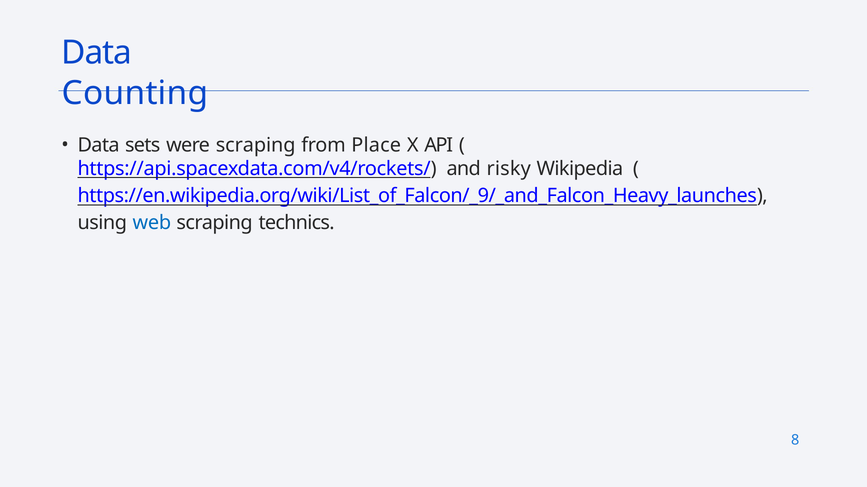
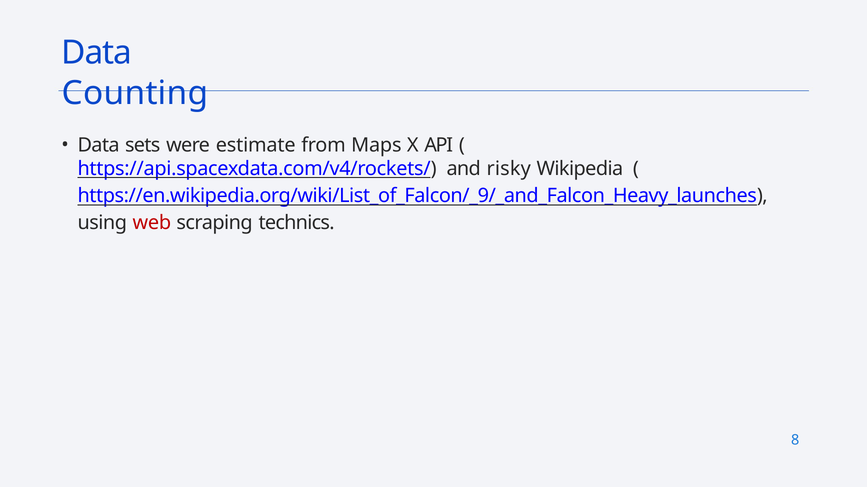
were scraping: scraping -> estimate
Place: Place -> Maps
web colour: blue -> red
